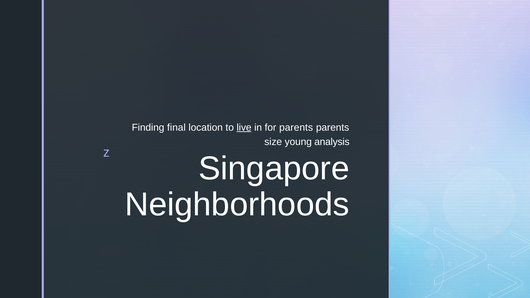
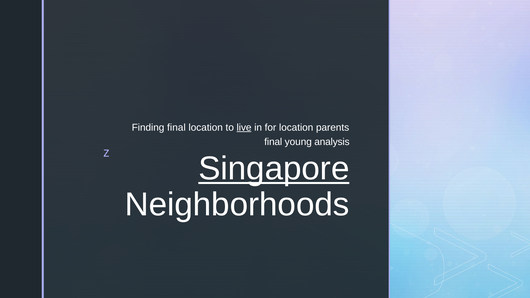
for parents: parents -> location
size at (273, 142): size -> final
Singapore underline: none -> present
